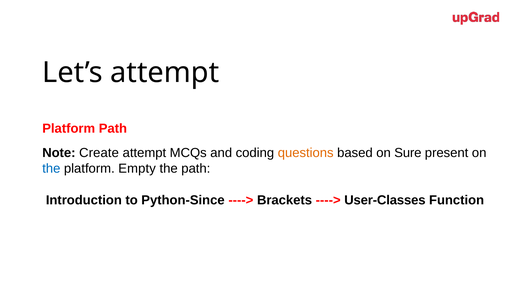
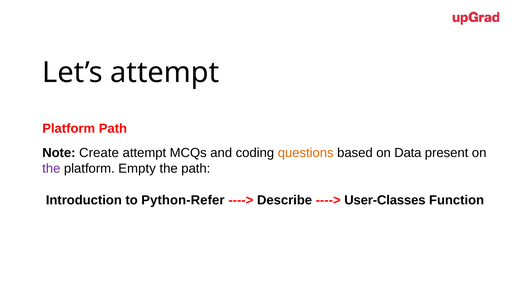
Sure: Sure -> Data
the at (51, 168) colour: blue -> purple
Python-Since: Python-Since -> Python-Refer
Brackets: Brackets -> Describe
